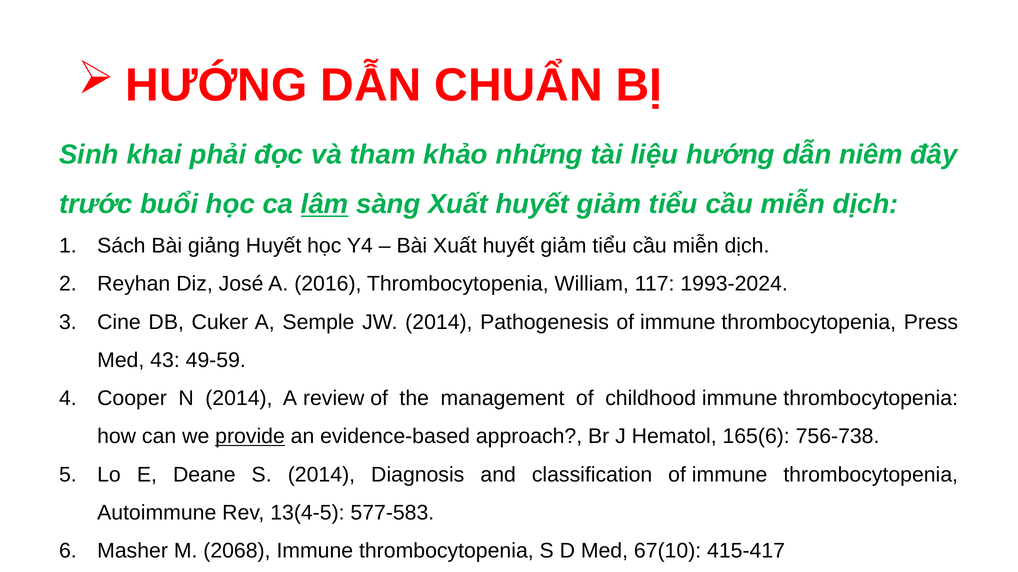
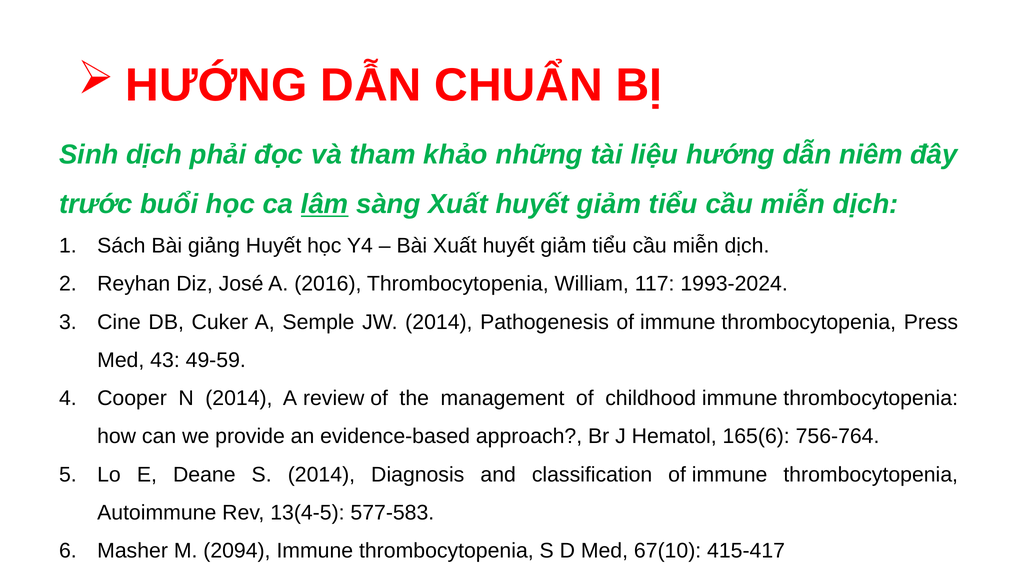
Sinh khai: khai -> dịch
provide underline: present -> none
756-738: 756-738 -> 756-764
2068: 2068 -> 2094
